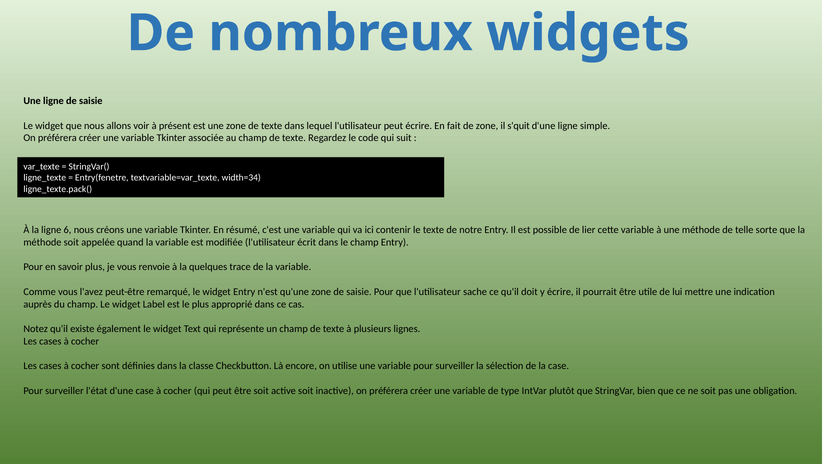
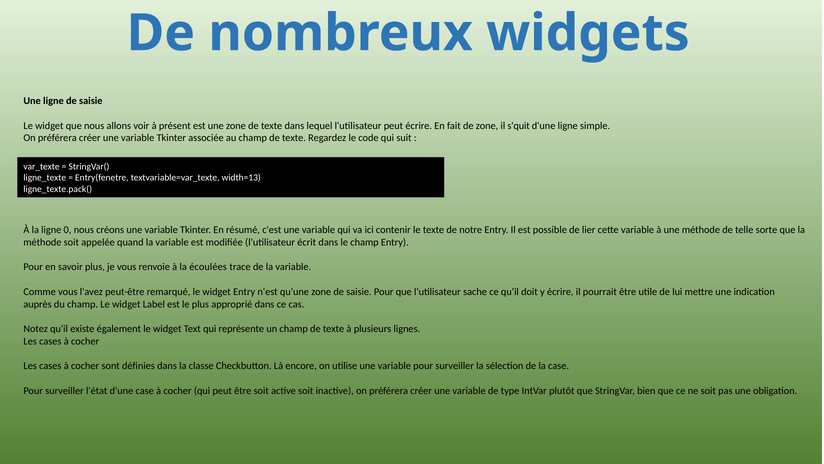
width=34: width=34 -> width=13
6: 6 -> 0
quelques: quelques -> écoulées
